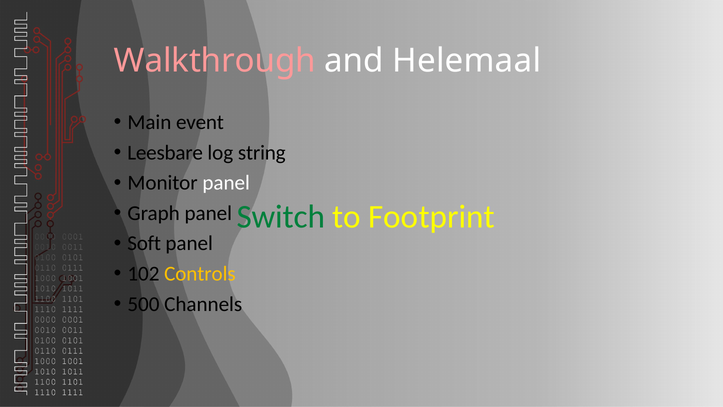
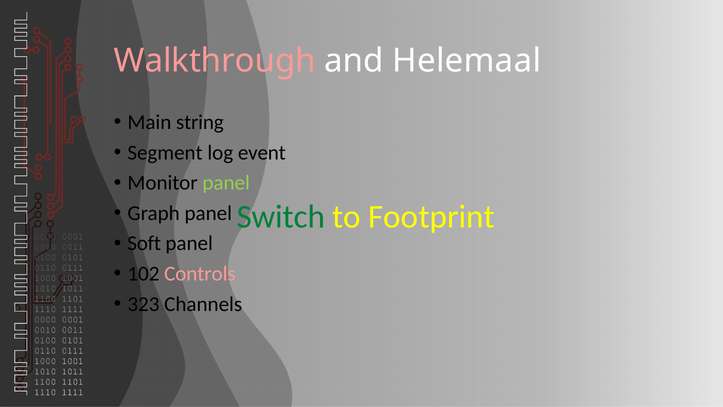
event: event -> string
Leesbare: Leesbare -> Segment
string: string -> event
panel at (226, 183) colour: white -> light green
Controls colour: yellow -> pink
500: 500 -> 323
